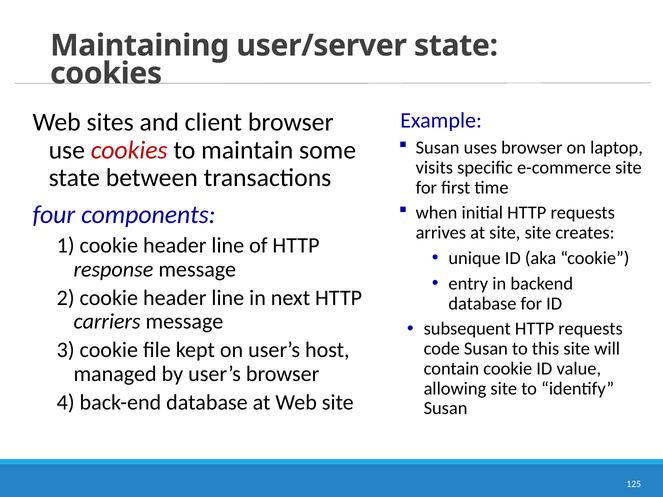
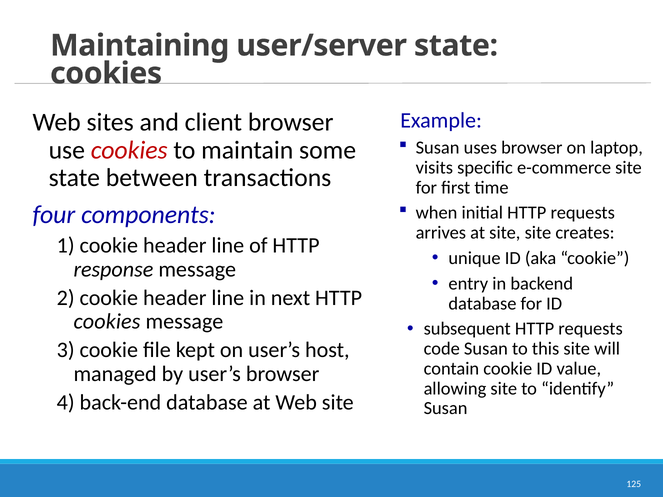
carriers at (107, 322): carriers -> cookies
